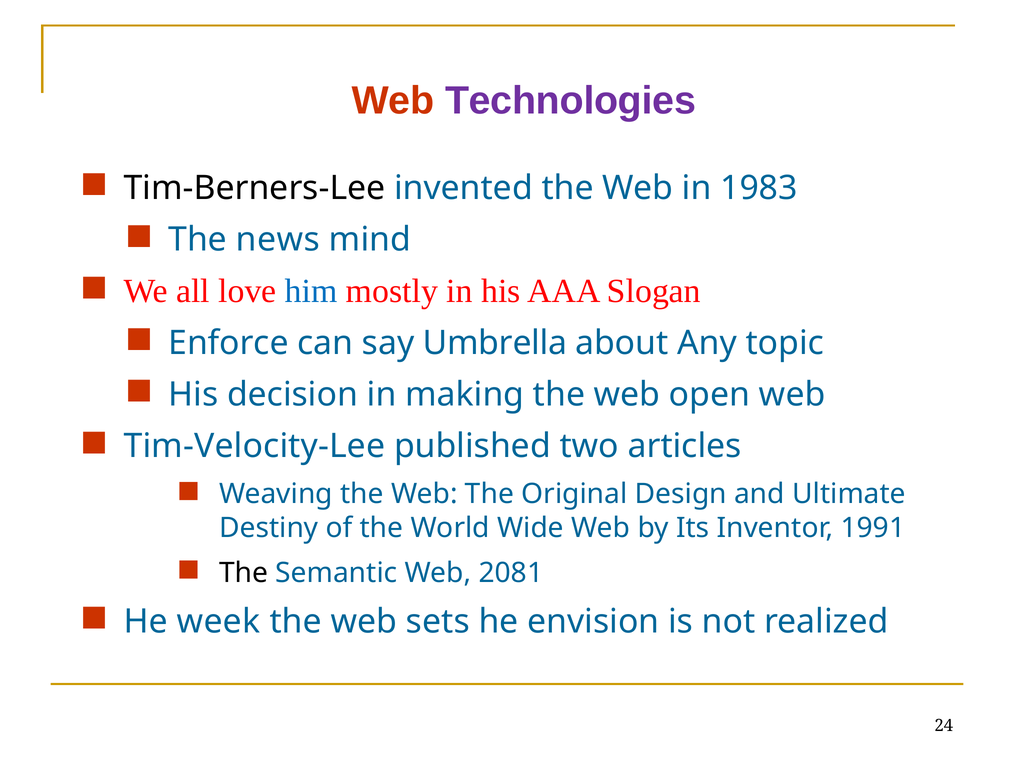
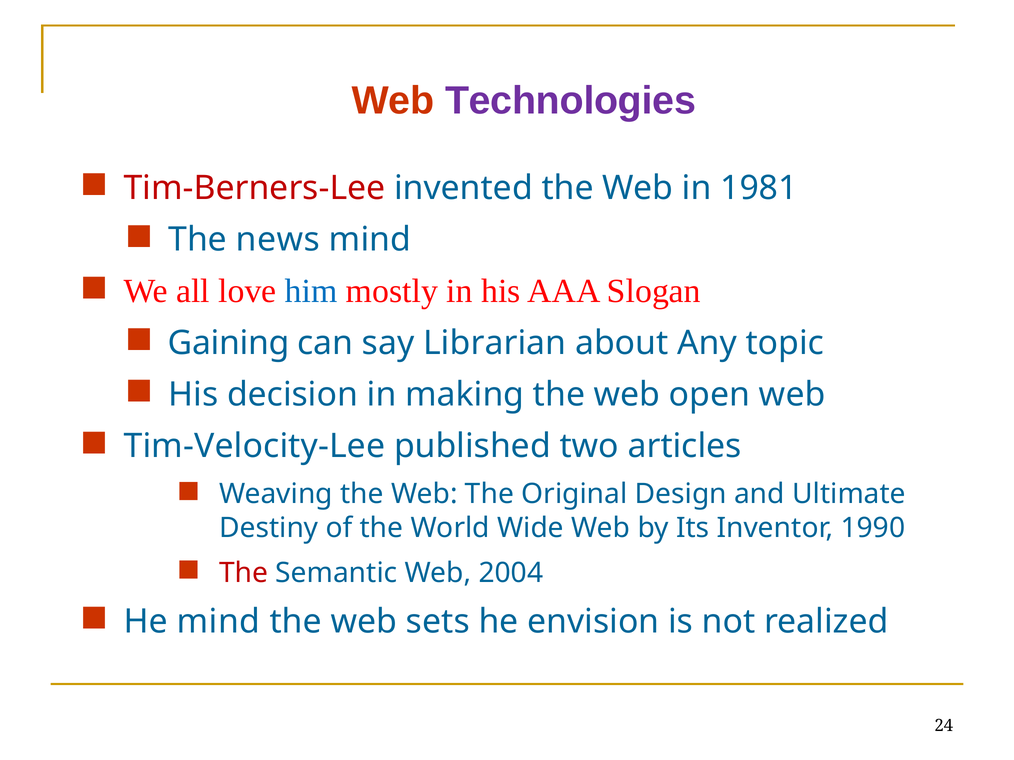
Tim-Berners-Lee colour: black -> red
1983: 1983 -> 1981
Enforce: Enforce -> Gaining
Umbrella: Umbrella -> Librarian
1991: 1991 -> 1990
The at (244, 573) colour: black -> red
2081: 2081 -> 2004
He week: week -> mind
